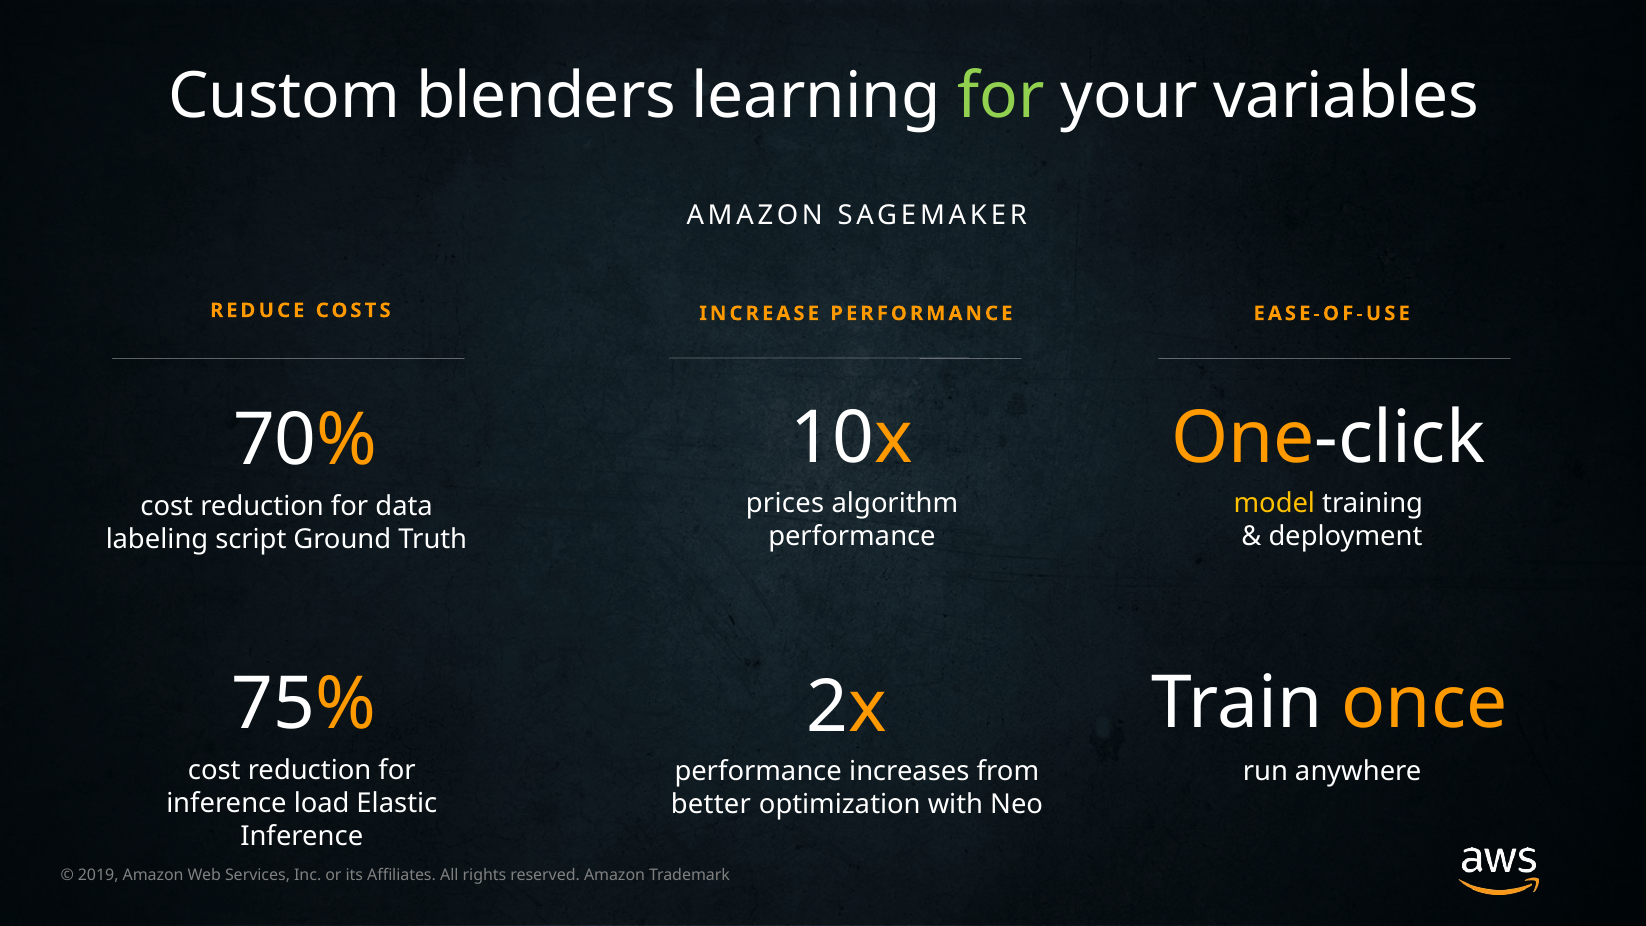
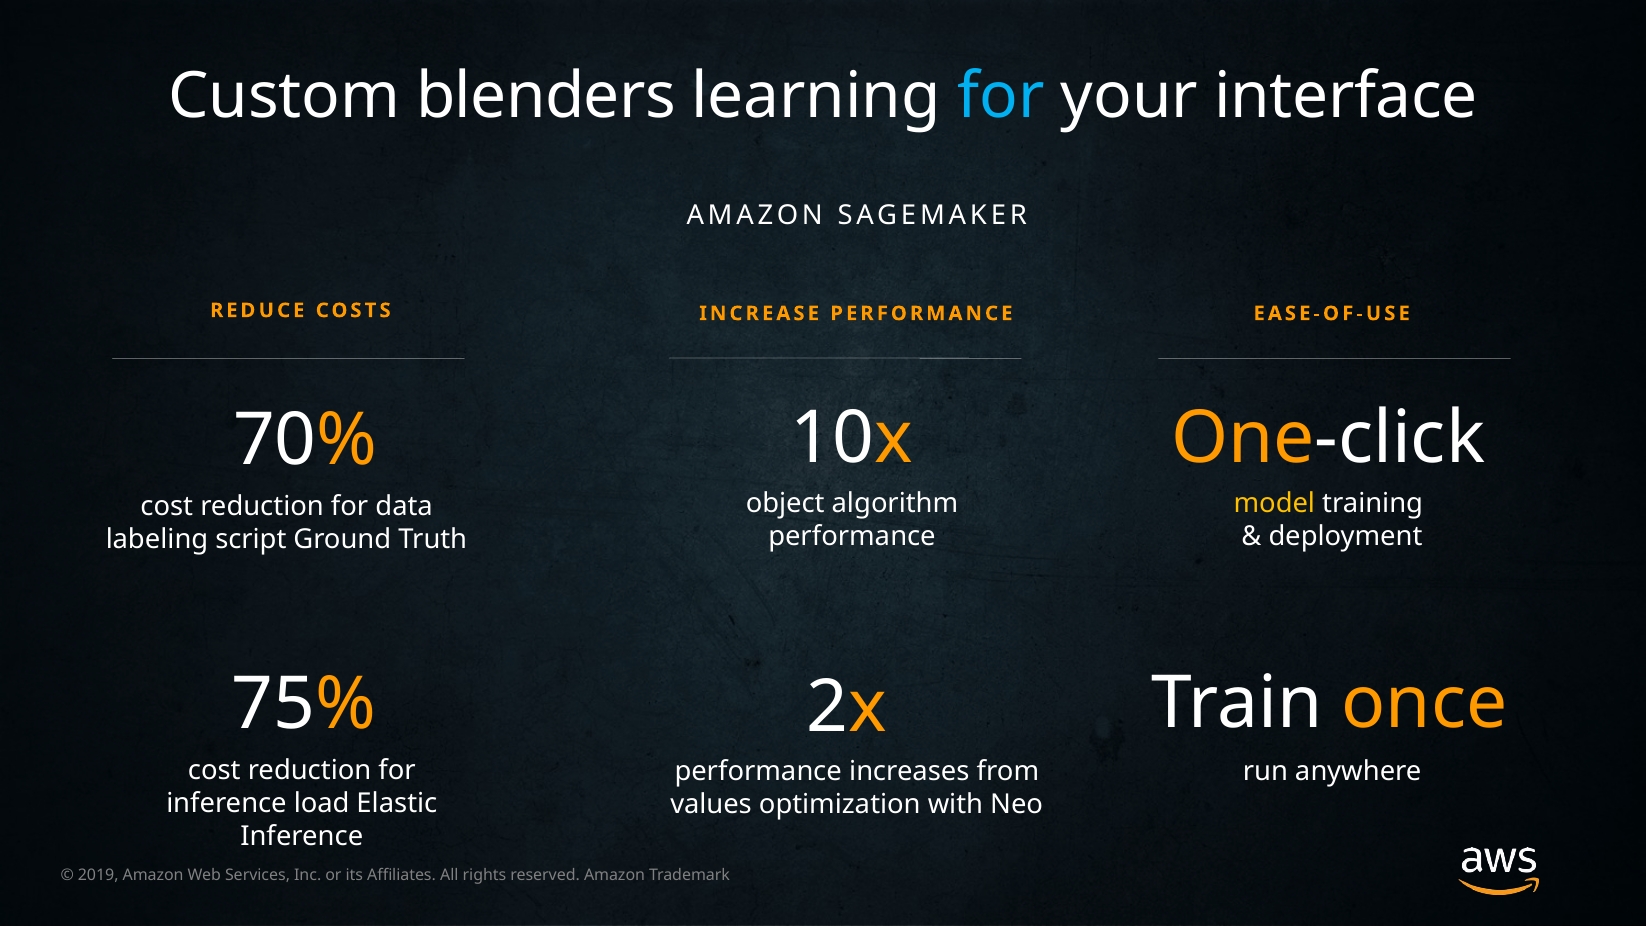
for at (1001, 96) colour: light green -> light blue
variables: variables -> interface
prices: prices -> object
better: better -> values
